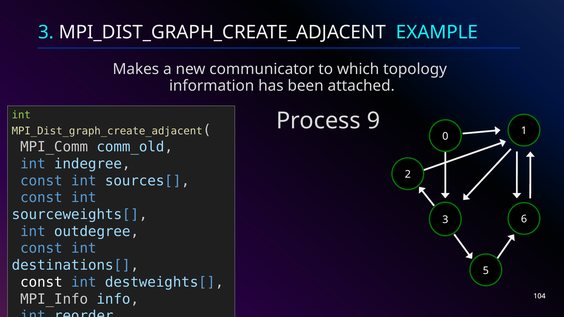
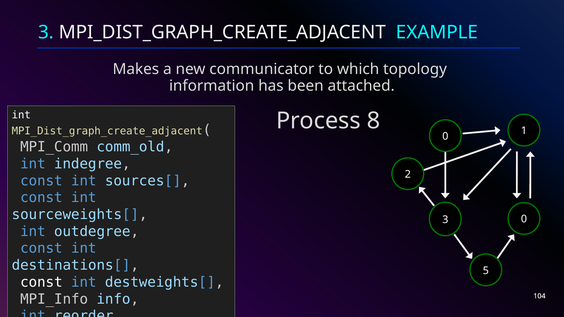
int at (21, 115) colour: light green -> white
9: 9 -> 8
3 6: 6 -> 0
